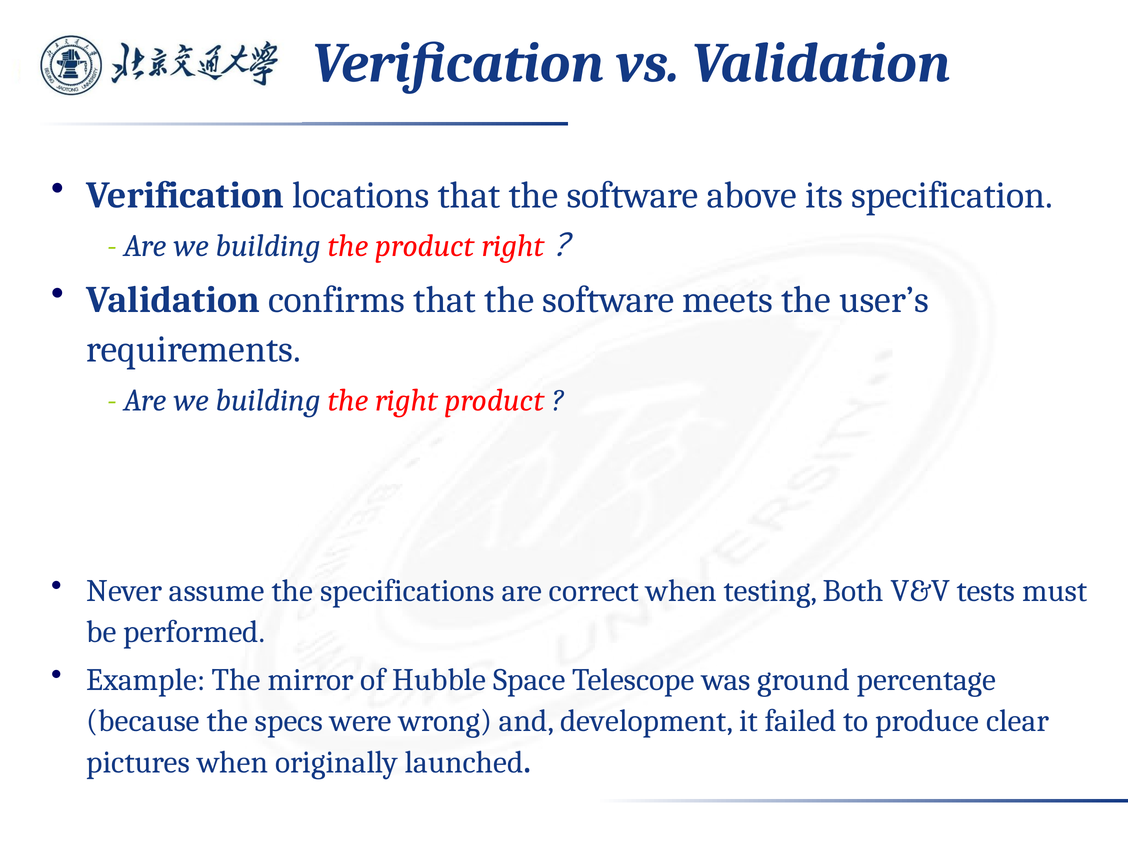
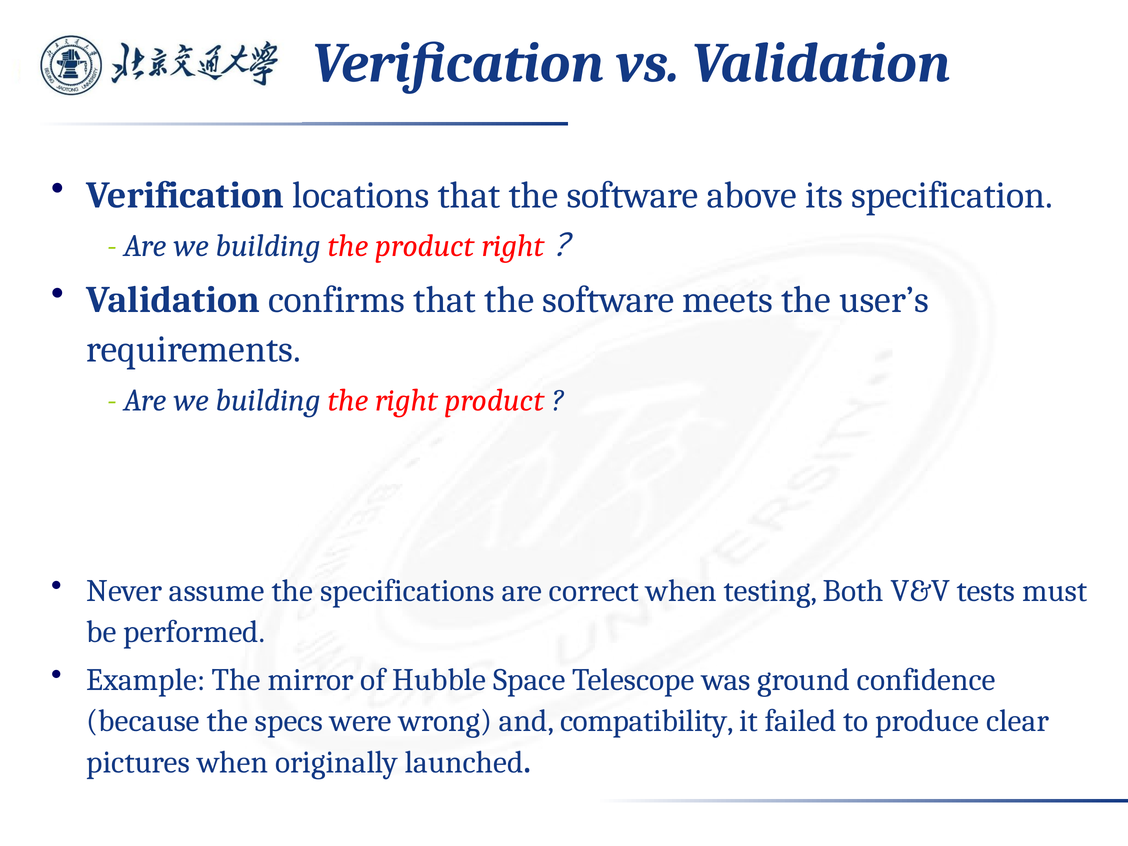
percentage: percentage -> confidence
development: development -> compatibility
